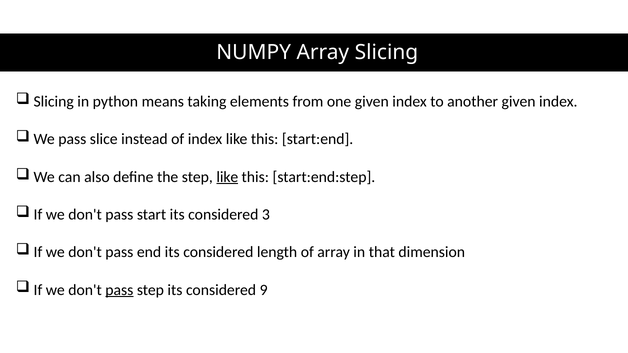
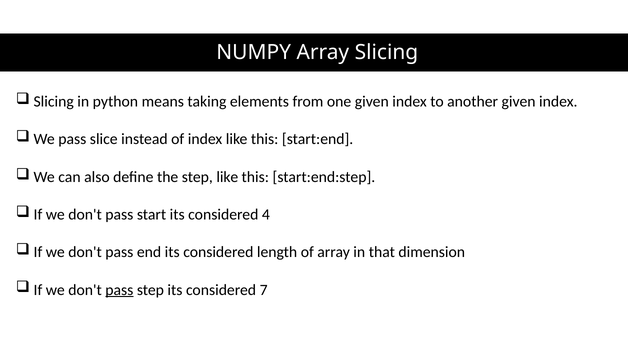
like at (227, 177) underline: present -> none
3: 3 -> 4
9: 9 -> 7
